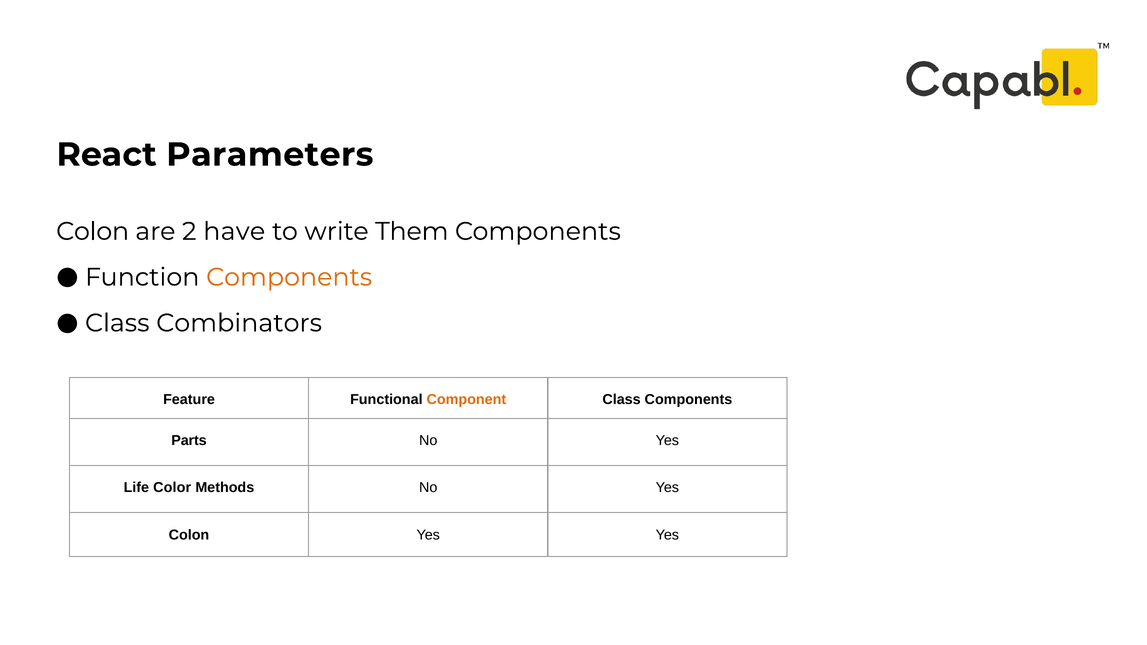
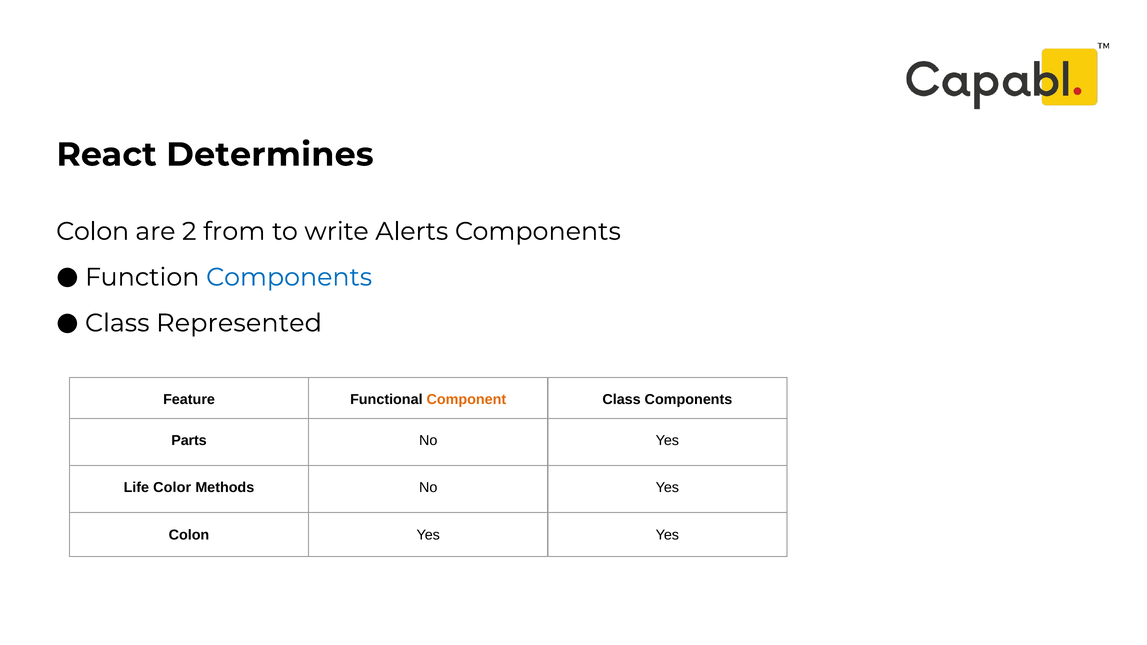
Parameters: Parameters -> Determines
have: have -> from
Them: Them -> Alerts
Components at (289, 277) colour: orange -> blue
Combinators: Combinators -> Represented
